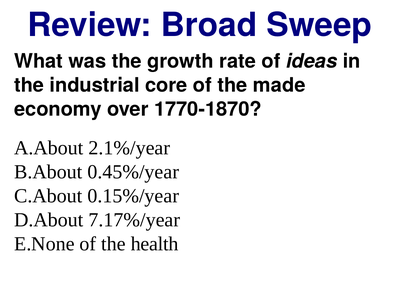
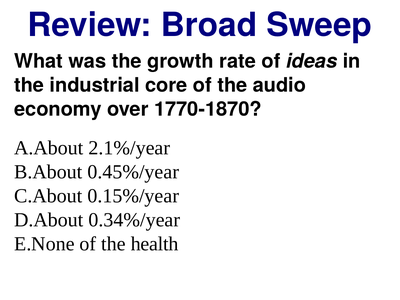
made: made -> audio
7.17%/year: 7.17%/year -> 0.34%/year
